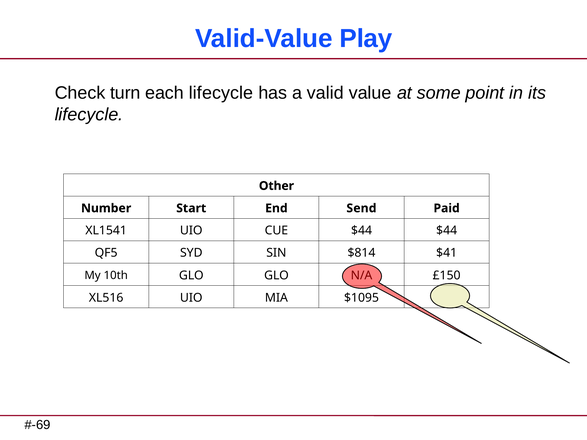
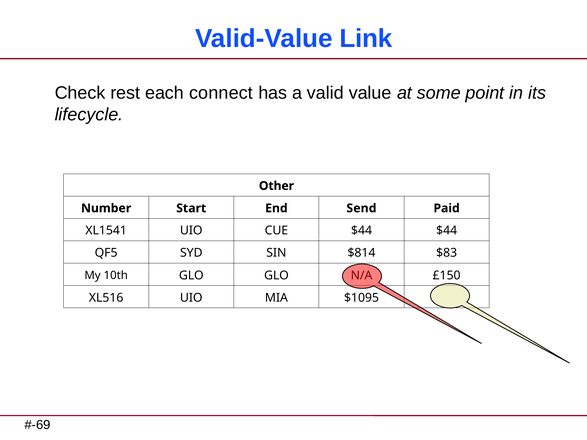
Play: Play -> Link
turn: turn -> rest
each lifecycle: lifecycle -> connect
$41: $41 -> $83
